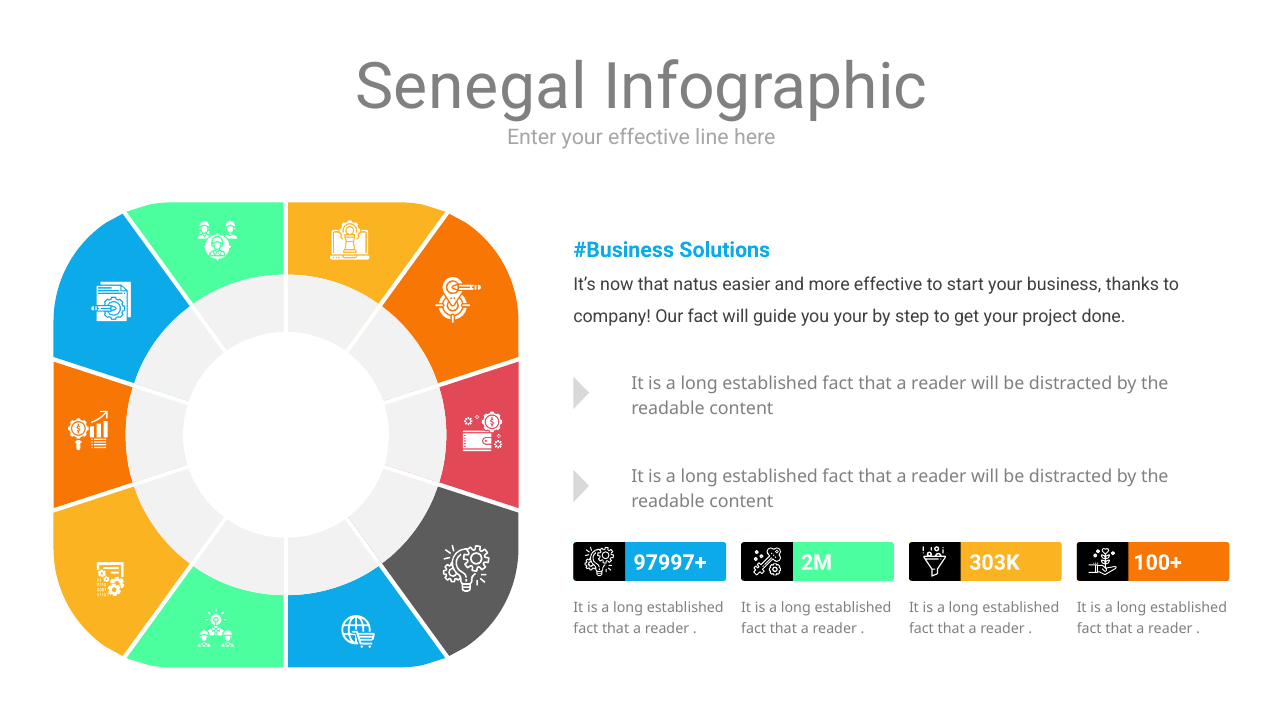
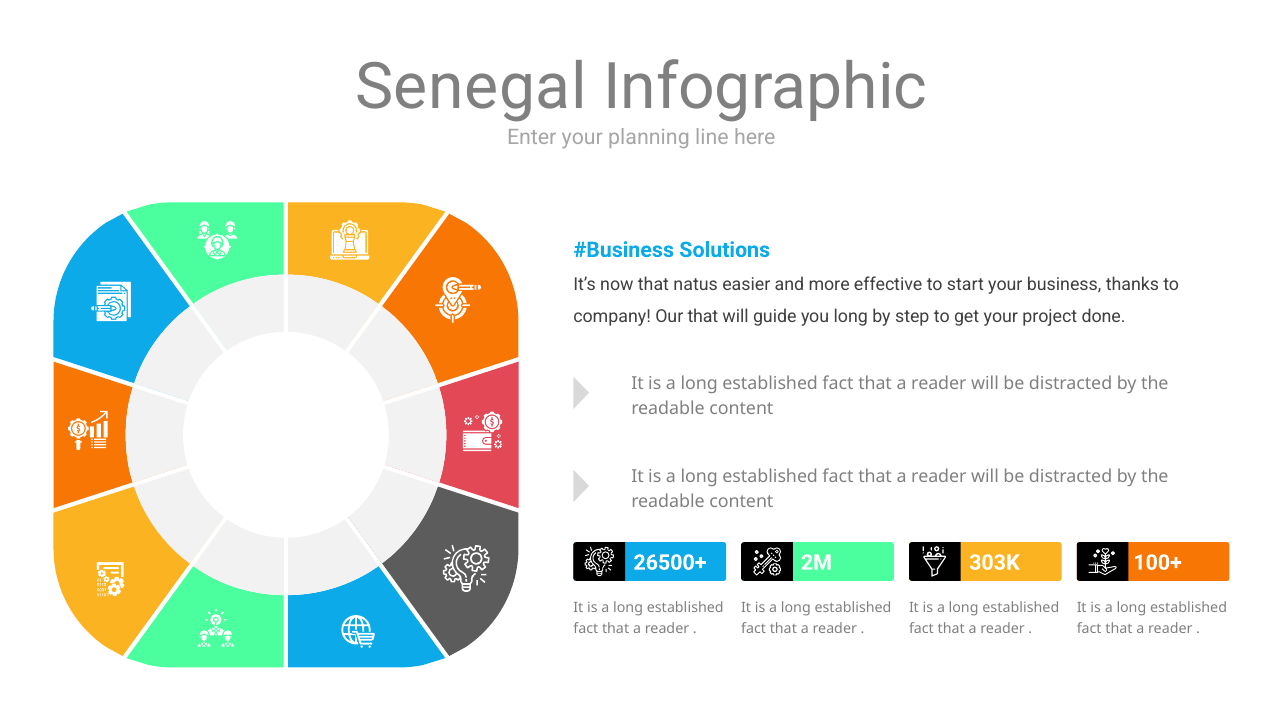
your effective: effective -> planning
Our fact: fact -> that
you your: your -> long
97997+: 97997+ -> 26500+
